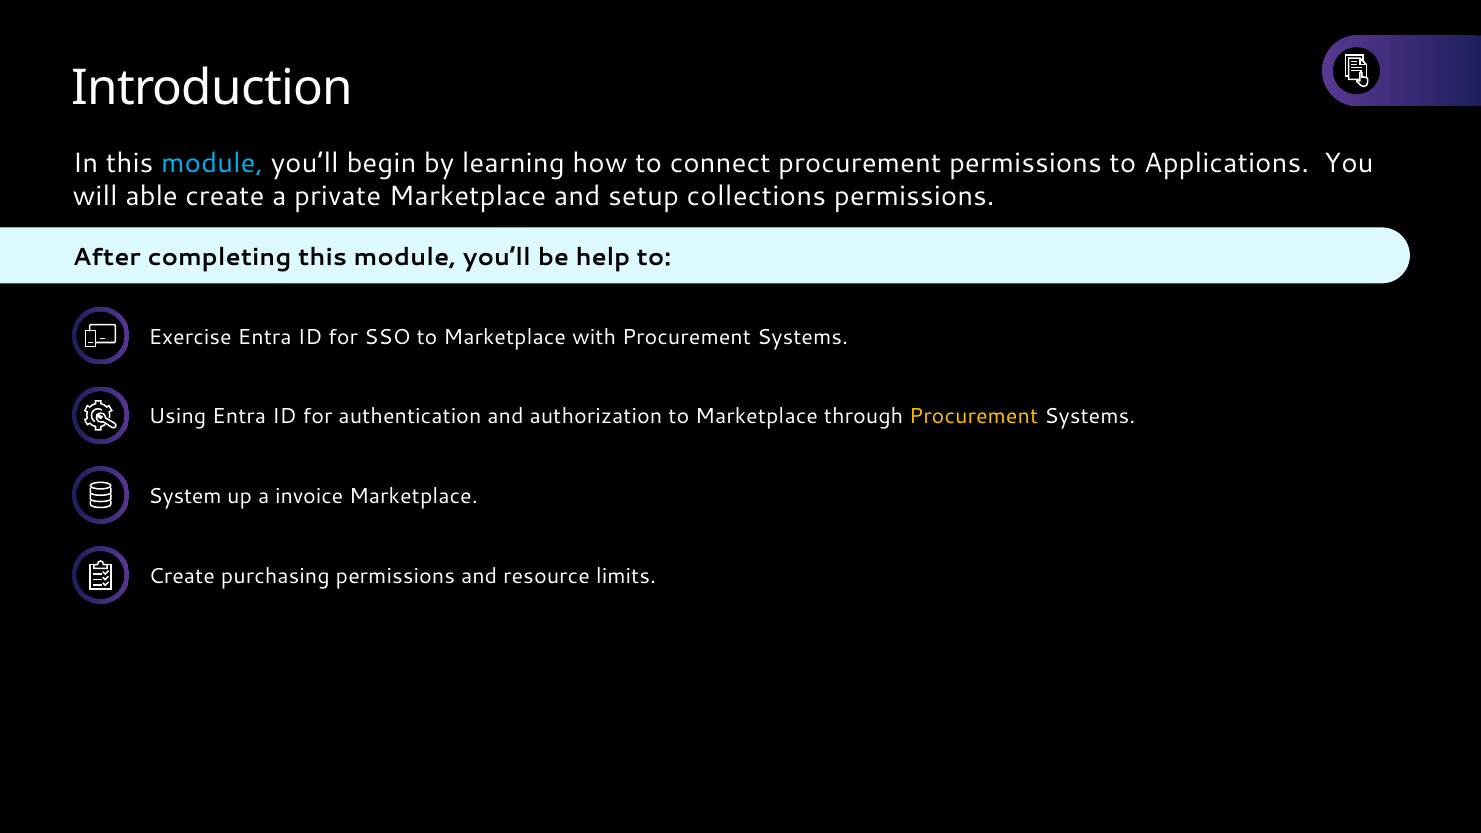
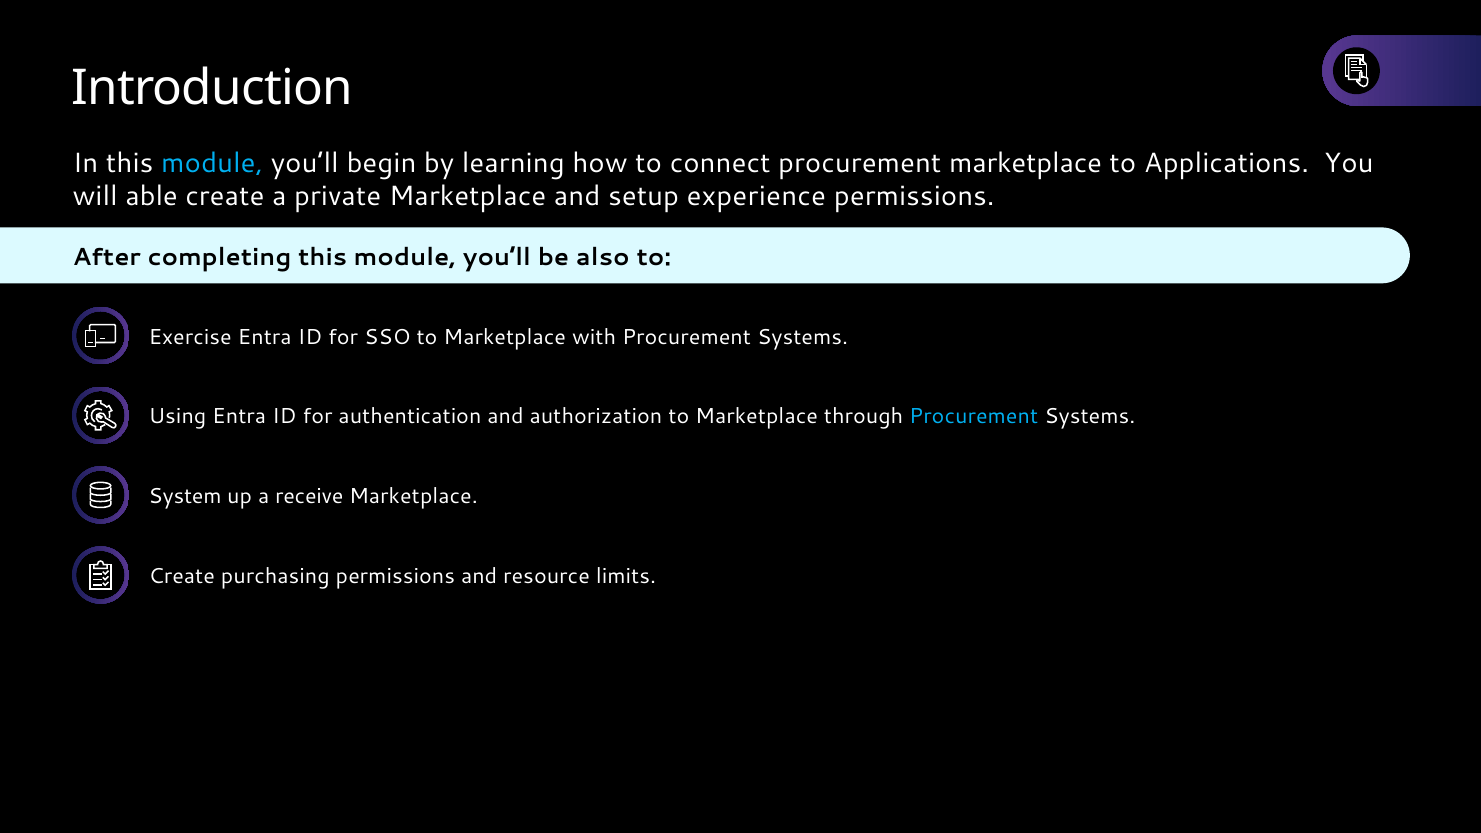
procurement permissions: permissions -> marketplace
collections: collections -> experience
help: help -> also
Procurement at (974, 417) colour: yellow -> light blue
invoice: invoice -> receive
